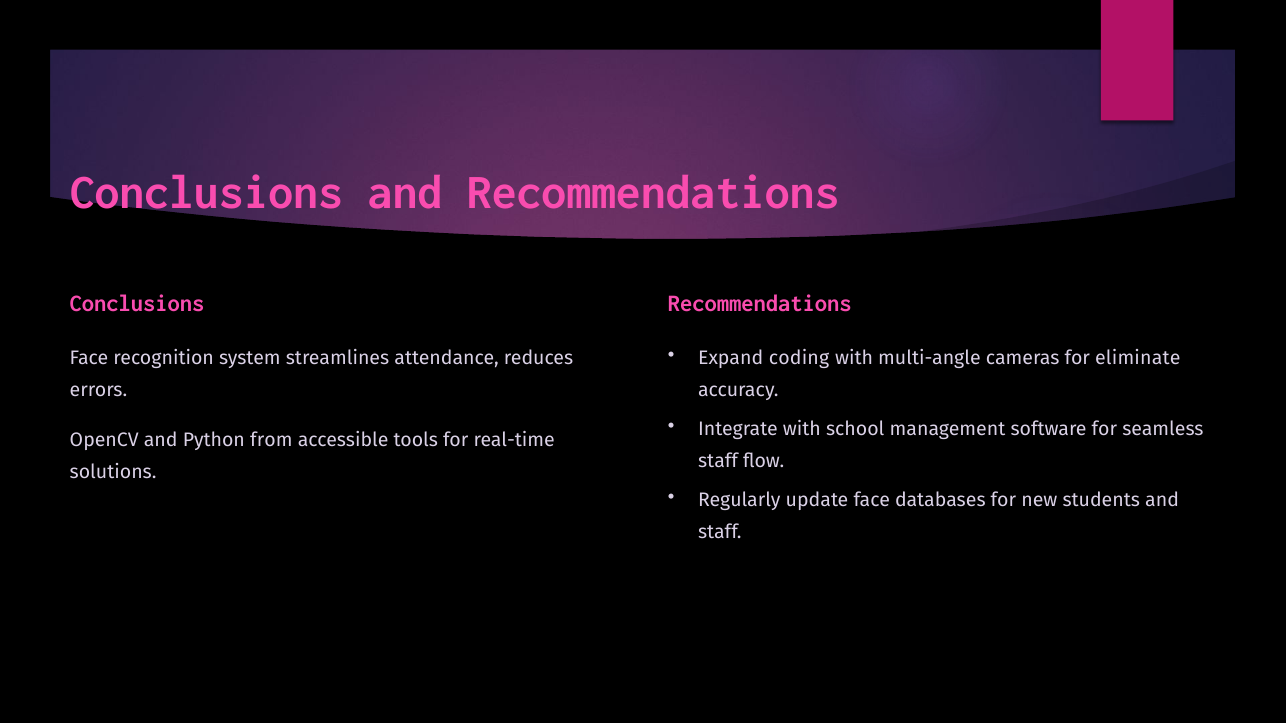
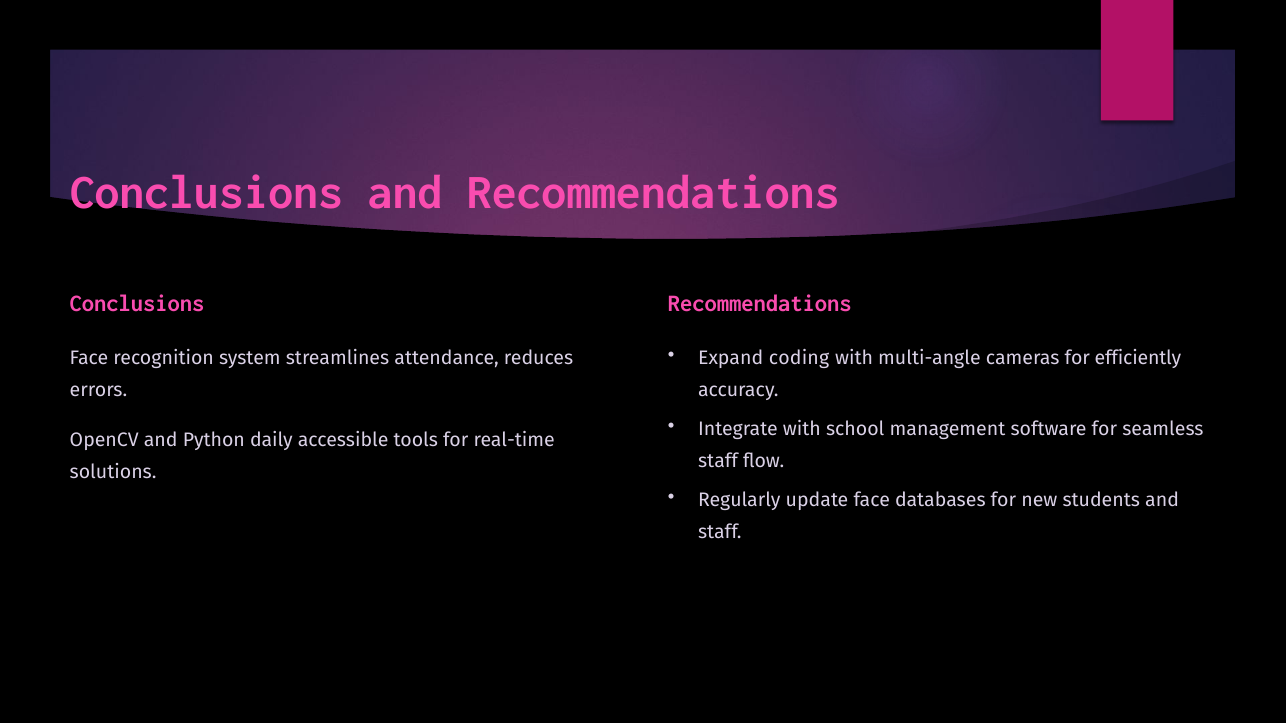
eliminate: eliminate -> efficiently
from: from -> daily
